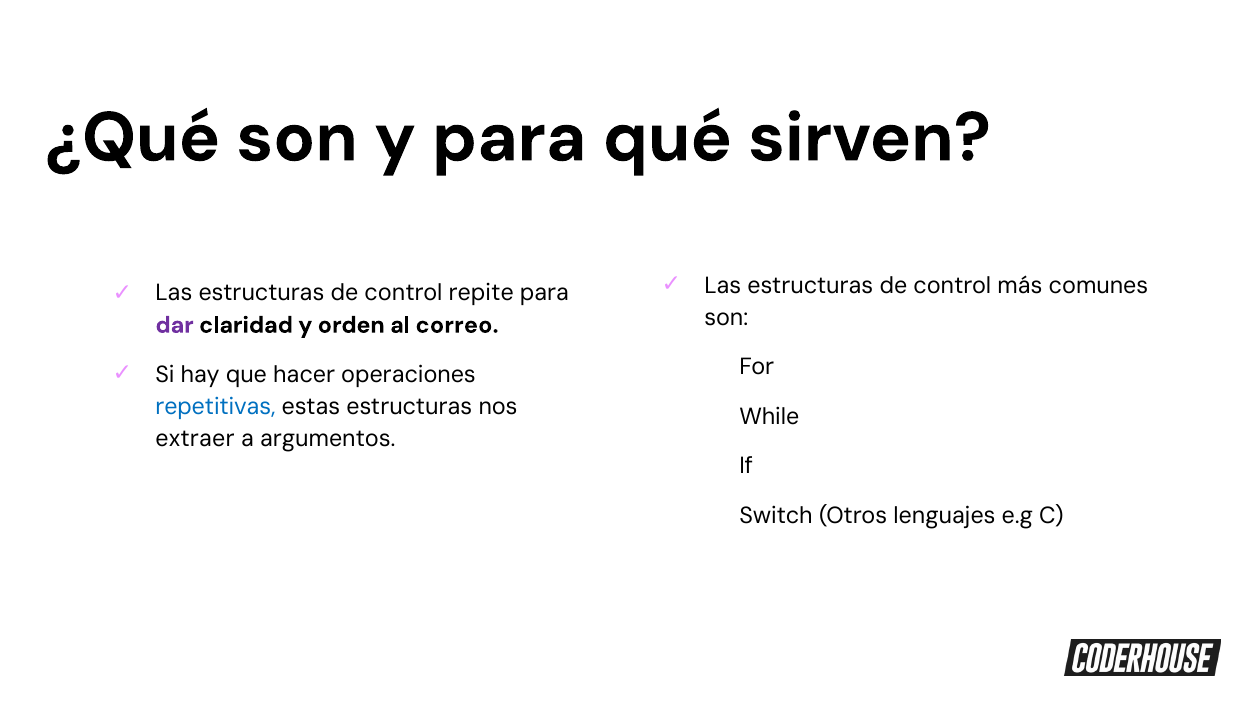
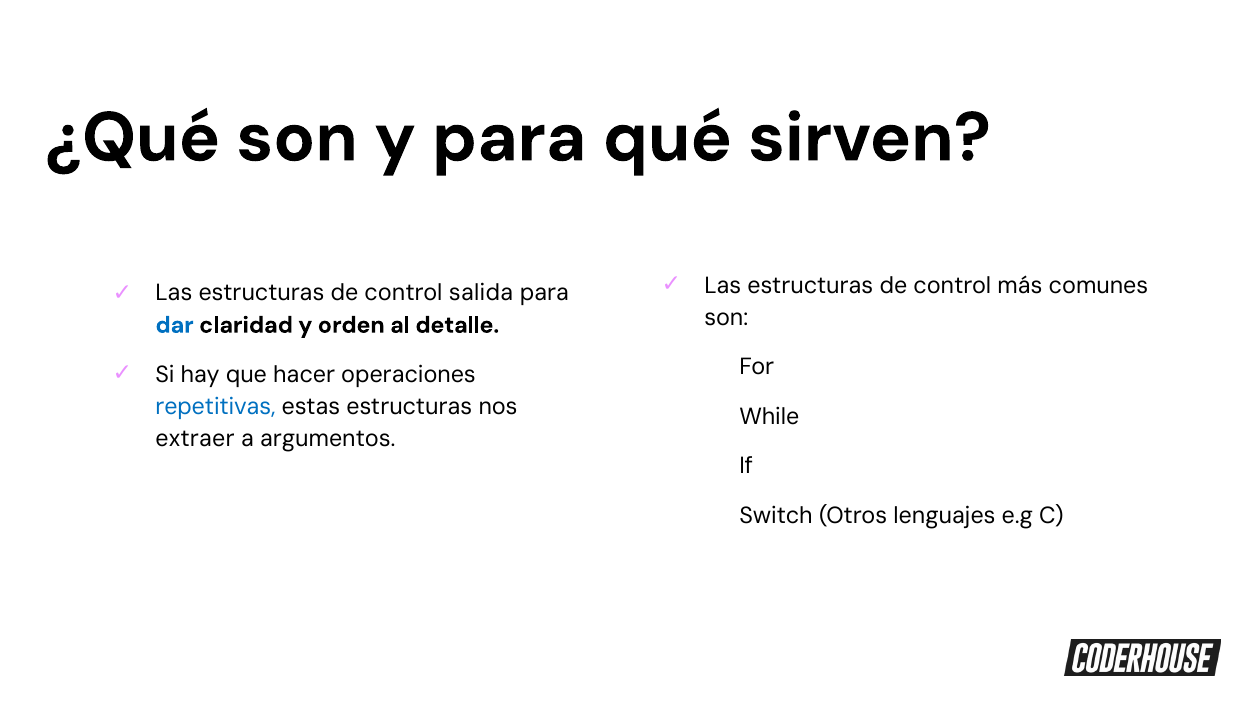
repite: repite -> salida
dar colour: purple -> blue
correo: correo -> detalle
